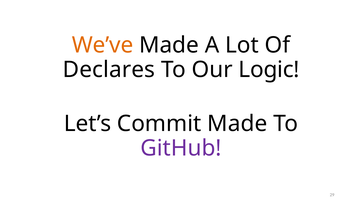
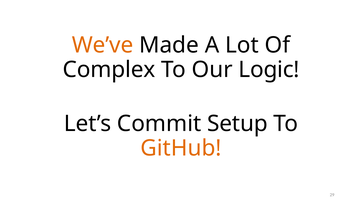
Declares: Declares -> Complex
Commit Made: Made -> Setup
GitHub colour: purple -> orange
